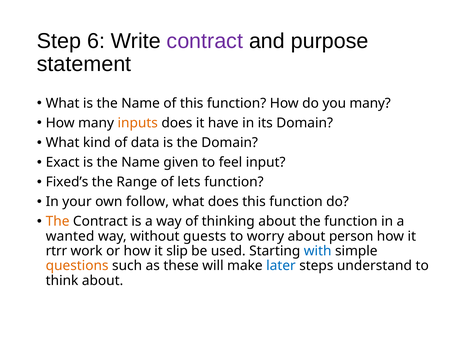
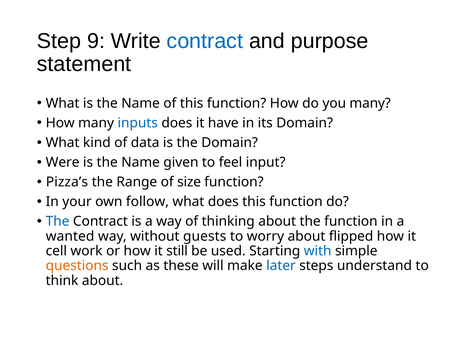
6: 6 -> 9
contract at (205, 41) colour: purple -> blue
inputs colour: orange -> blue
Exact: Exact -> Were
Fixed’s: Fixed’s -> Pizza’s
lets: lets -> size
The at (58, 221) colour: orange -> blue
person: person -> flipped
rtrr: rtrr -> cell
slip: slip -> still
